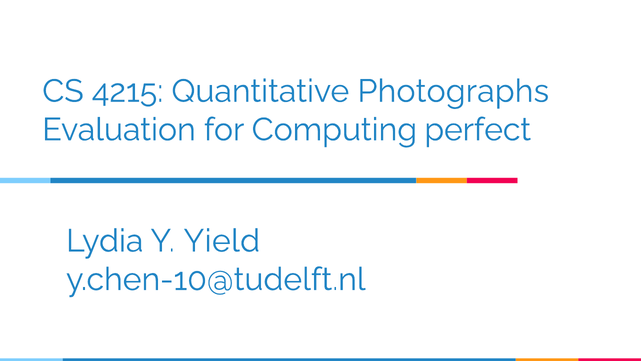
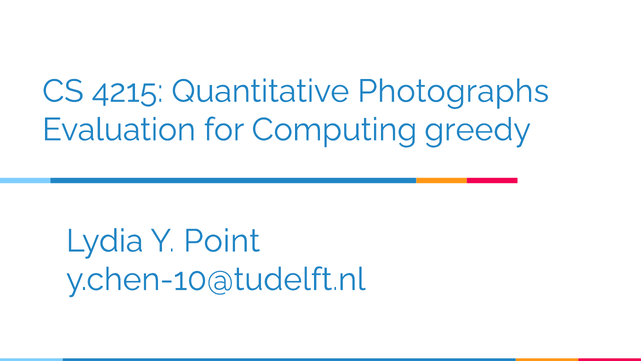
perfect: perfect -> greedy
Yield: Yield -> Point
